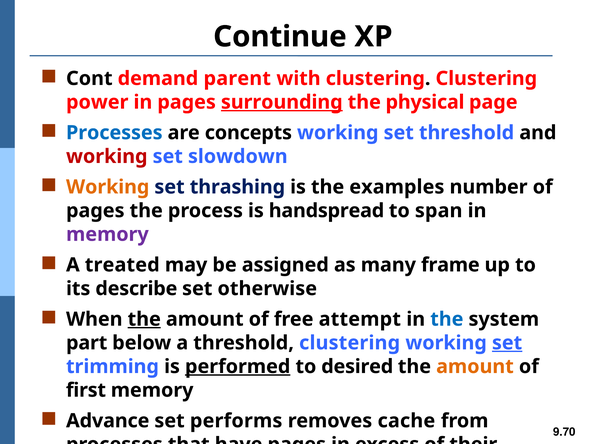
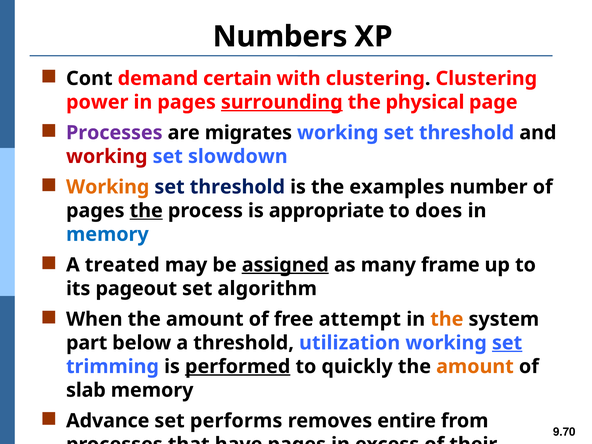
Continue: Continue -> Numbers
parent: parent -> certain
Processes at (114, 133) colour: blue -> purple
concepts: concepts -> migrates
thrashing at (237, 187): thrashing -> threshold
the at (146, 211) underline: none -> present
handspread: handspread -> appropriate
span: span -> does
memory at (107, 234) colour: purple -> blue
assigned underline: none -> present
describe: describe -> pageout
otherwise: otherwise -> algorithm
the at (144, 319) underline: present -> none
the at (447, 319) colour: blue -> orange
threshold clustering: clustering -> utilization
desired: desired -> quickly
first: first -> slab
cache: cache -> entire
